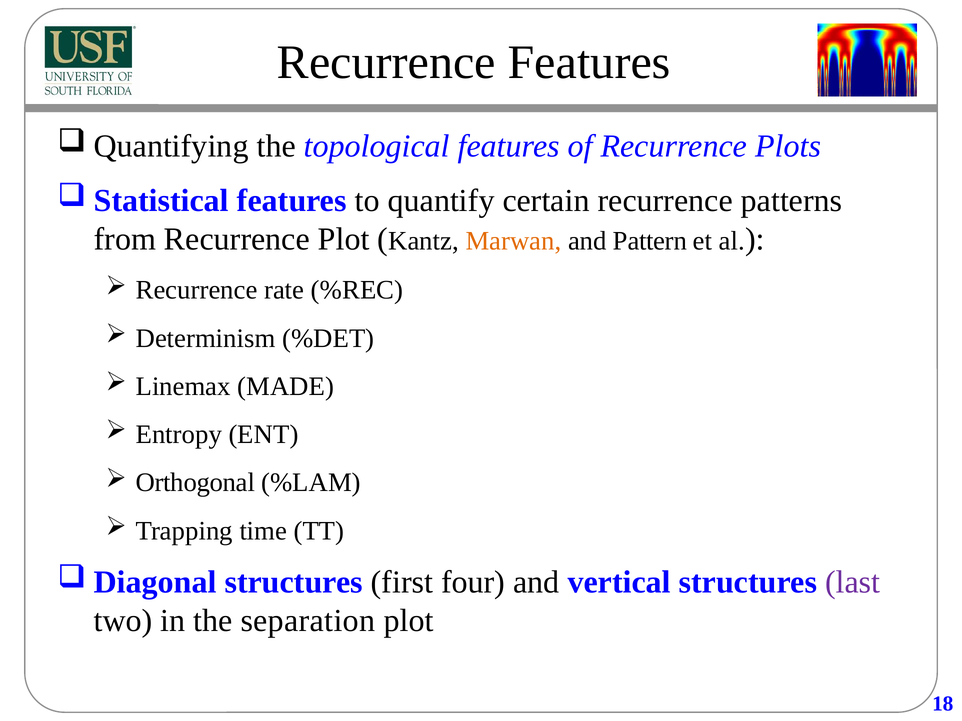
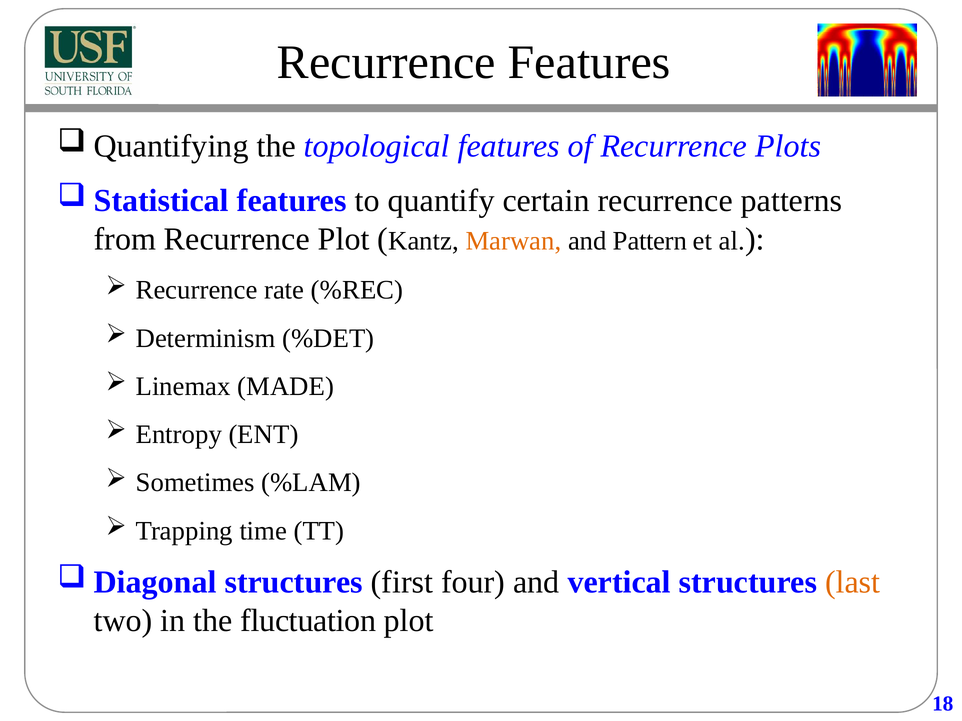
Orthogonal: Orthogonal -> Sometimes
last colour: purple -> orange
separation: separation -> fluctuation
